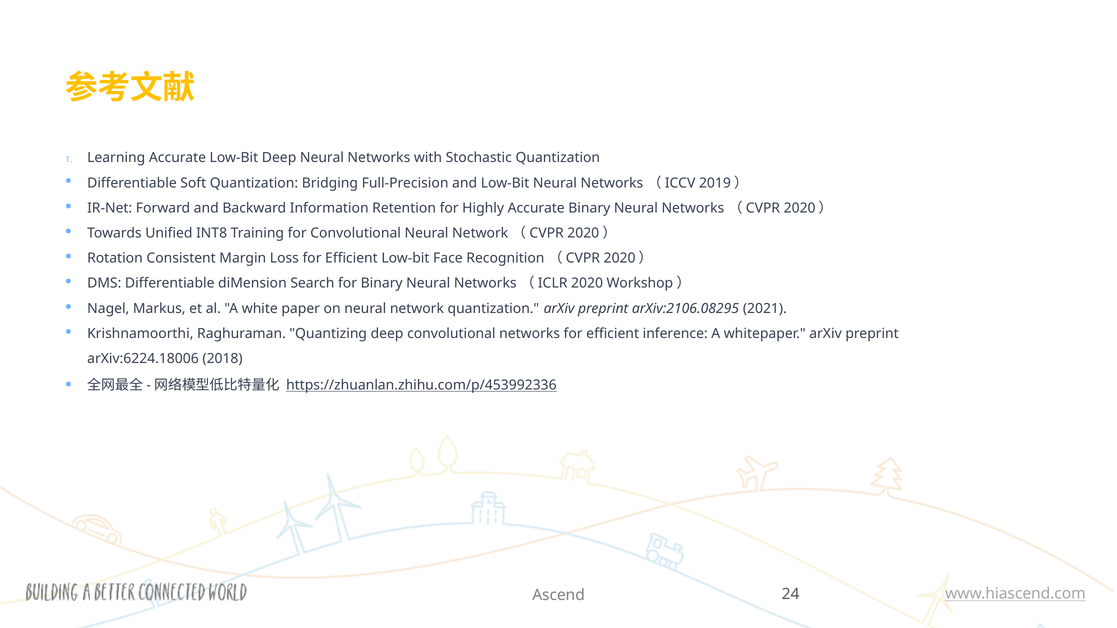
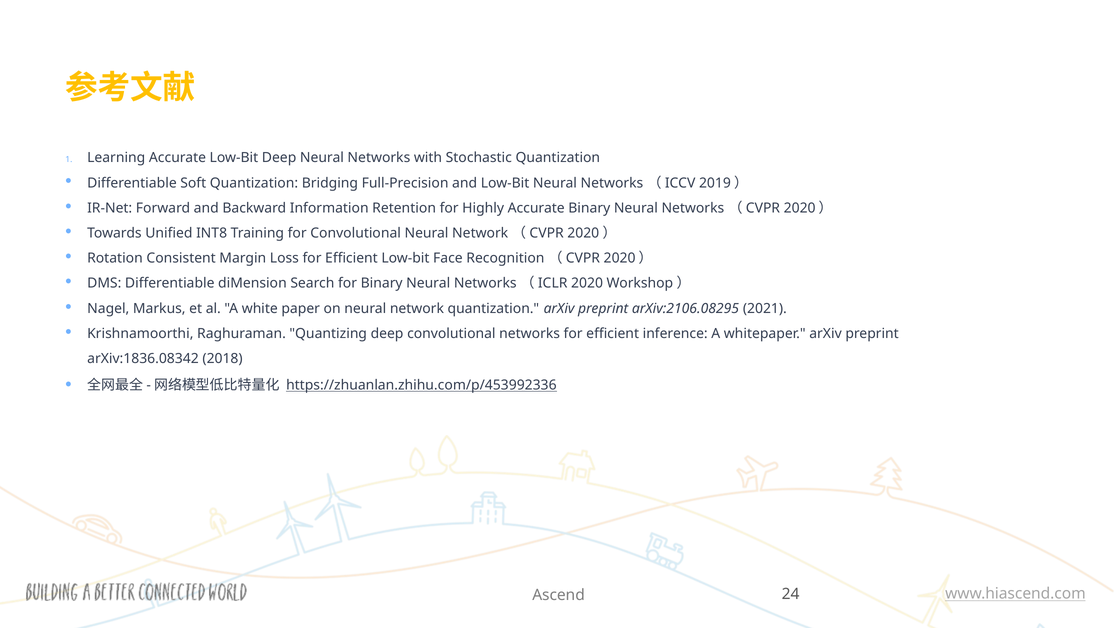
arXiv:6224.18006: arXiv:6224.18006 -> arXiv:1836.08342
